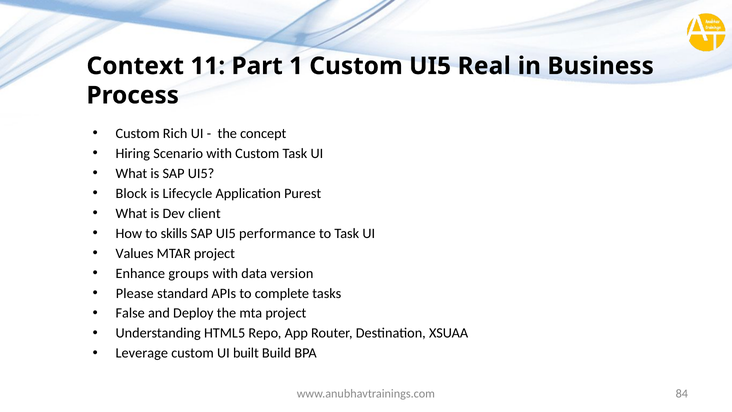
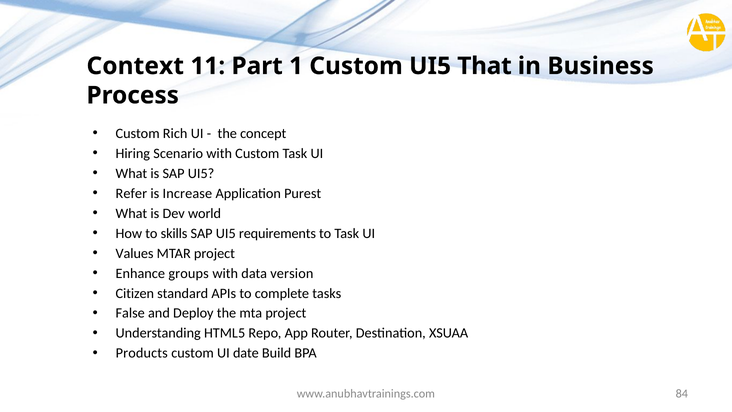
Real: Real -> That
Block: Block -> Refer
Lifecycle: Lifecycle -> Increase
client: client -> world
performance: performance -> requirements
Please: Please -> Citizen
Leverage: Leverage -> Products
built: built -> date
